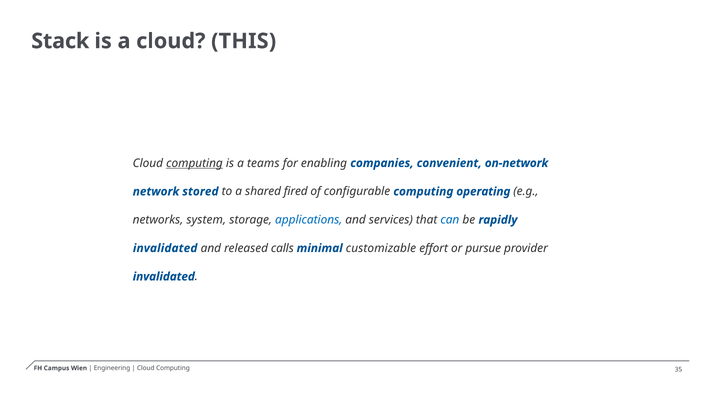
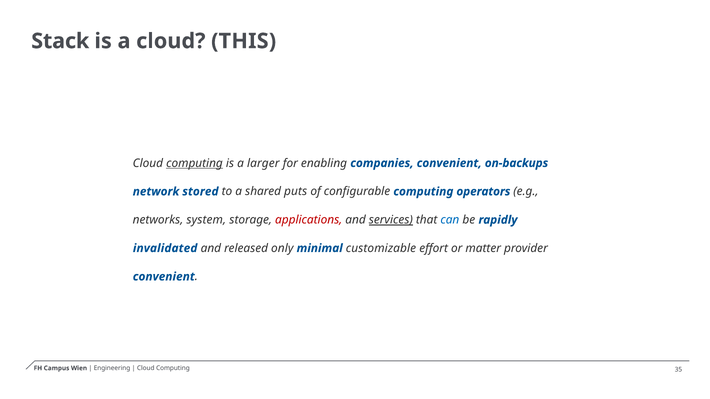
teams: teams -> larger
on-network: on-network -> on-backups
fired: fired -> puts
operating: operating -> operators
applications colour: blue -> red
services underline: none -> present
calls: calls -> only
pursue: pursue -> matter
invalidated at (164, 277): invalidated -> convenient
